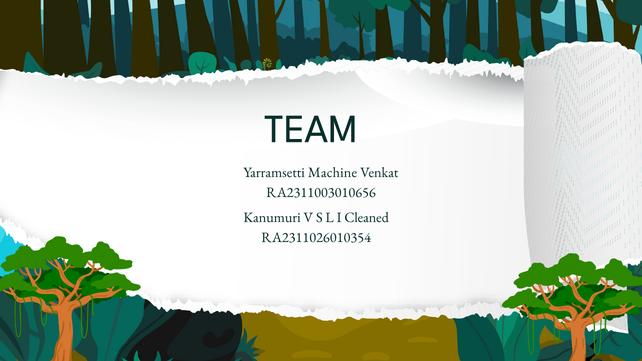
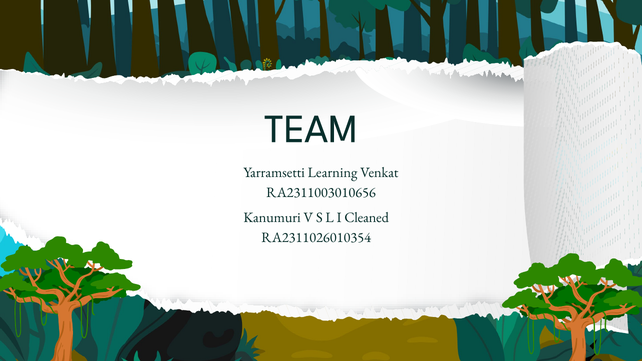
Machine: Machine -> Learning
